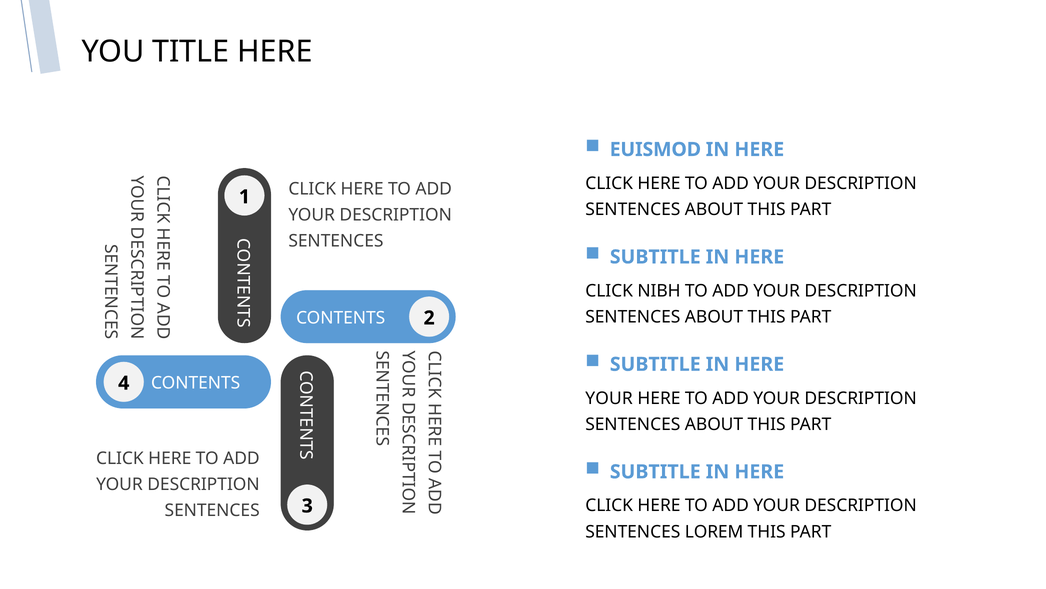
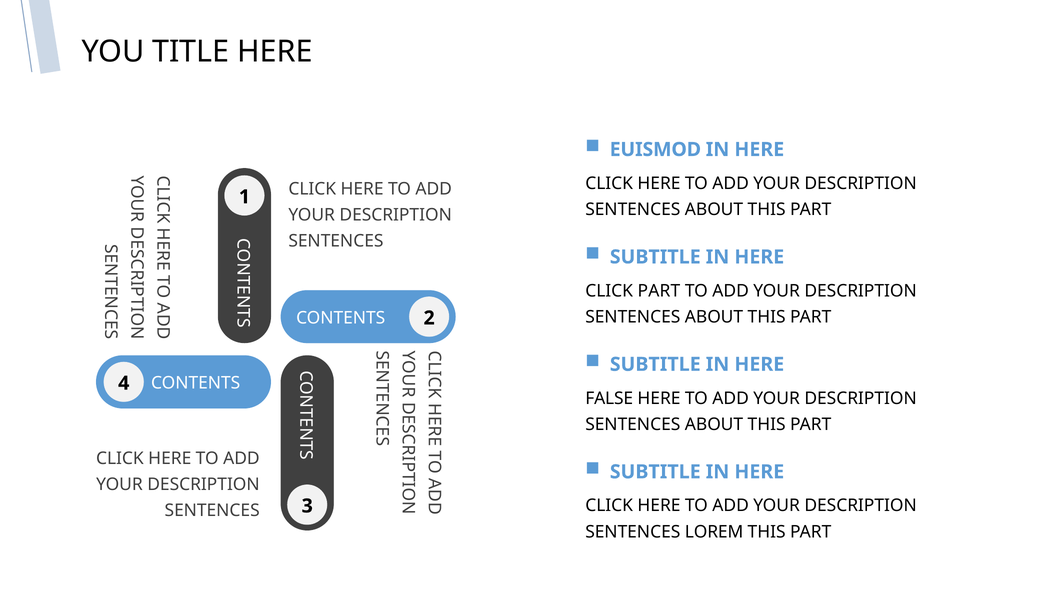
CLICK NIBH: NIBH -> PART
YOUR at (609, 398): YOUR -> FALSE
